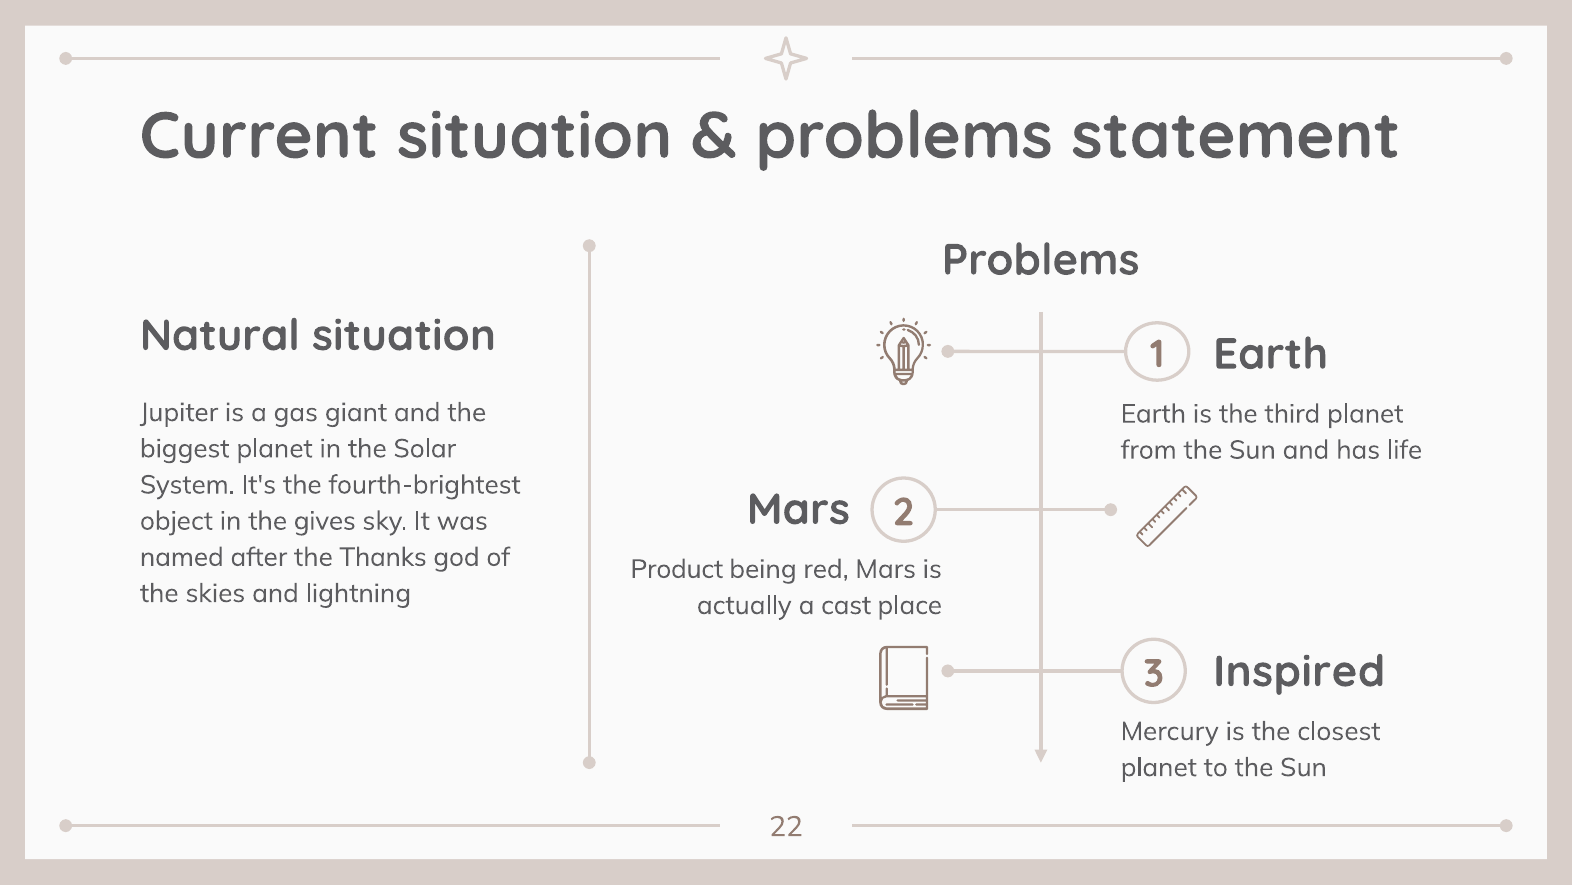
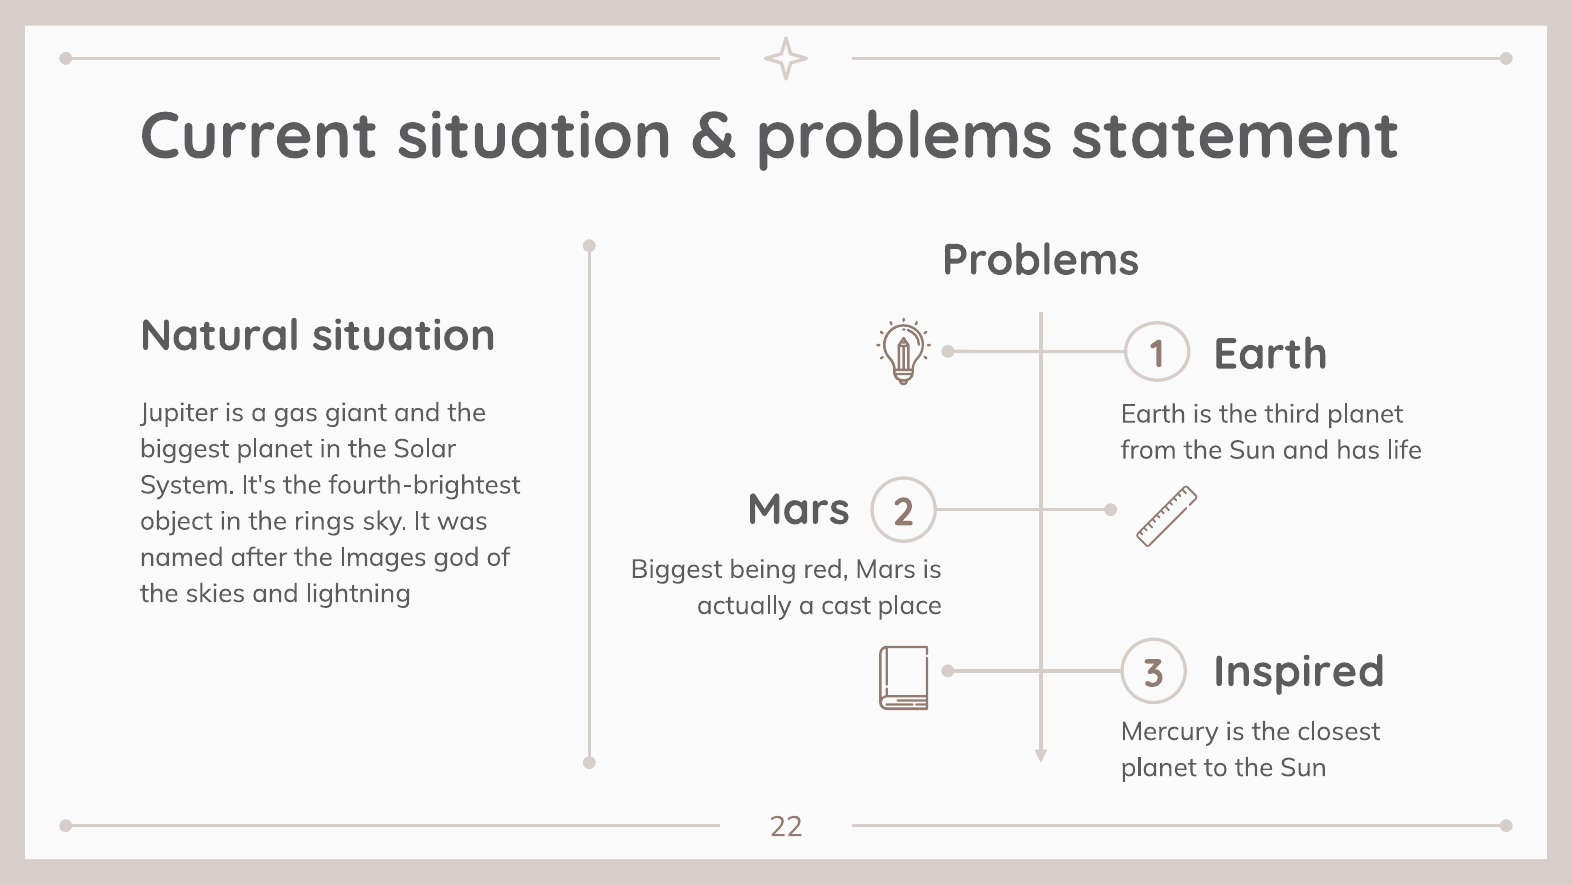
gives: gives -> rings
Thanks: Thanks -> Images
Product at (677, 569): Product -> Biggest
